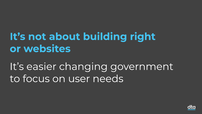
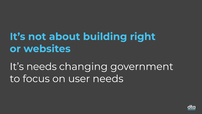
It’s easier: easier -> needs
